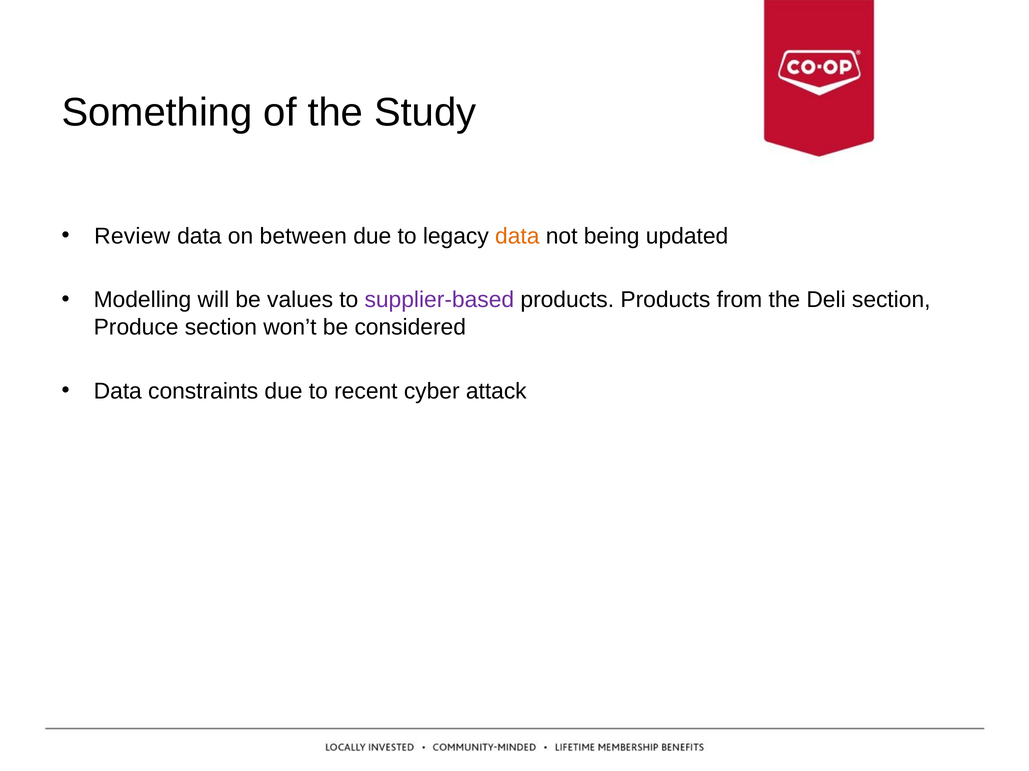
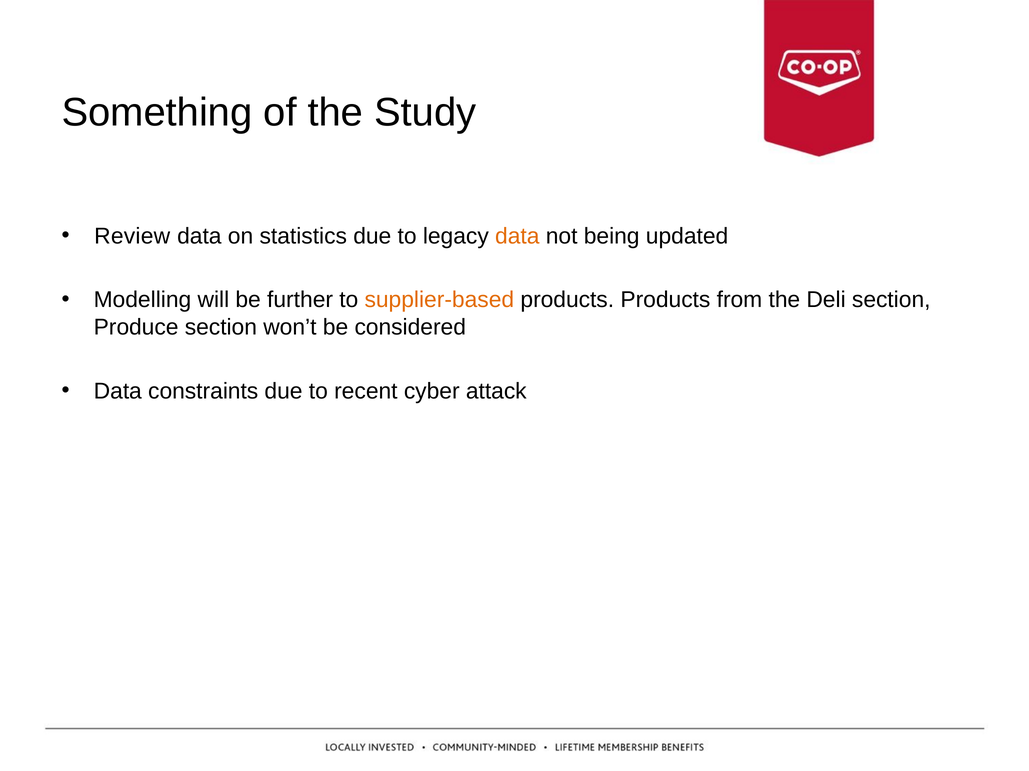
between: between -> statistics
values: values -> further
supplier-based colour: purple -> orange
